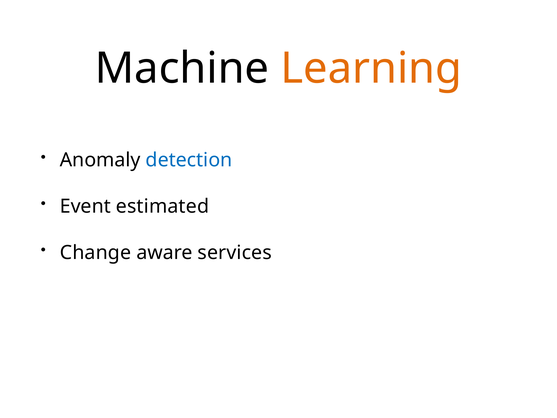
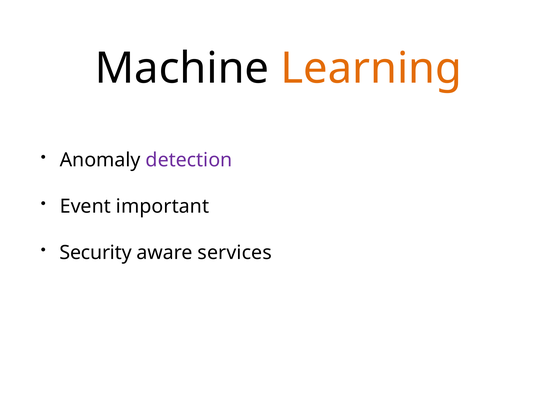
detection colour: blue -> purple
estimated: estimated -> important
Change: Change -> Security
